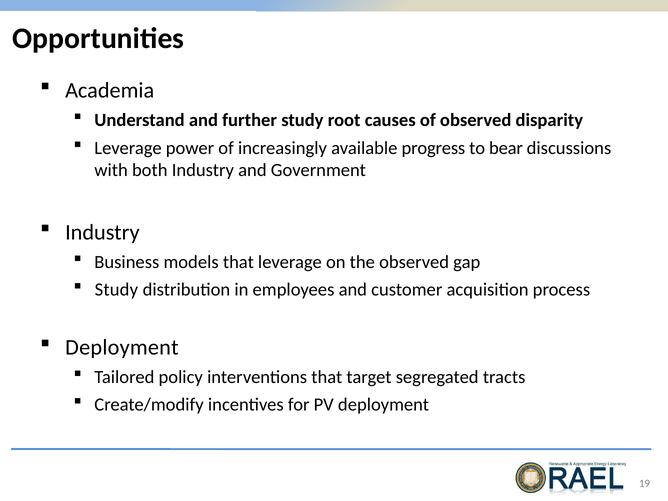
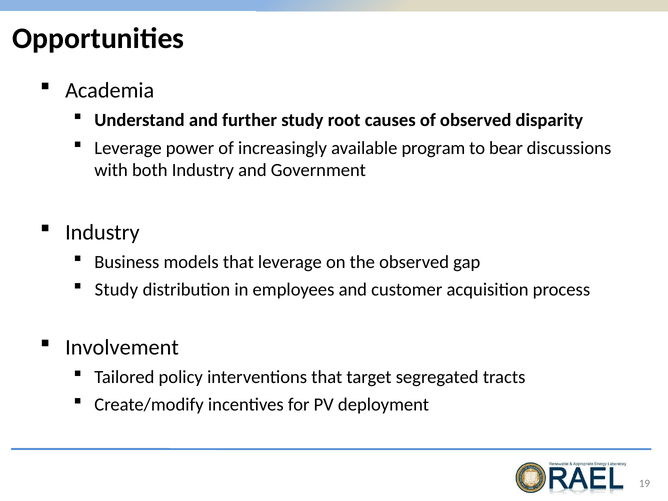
progress: progress -> program
Deployment at (122, 347): Deployment -> Involvement
